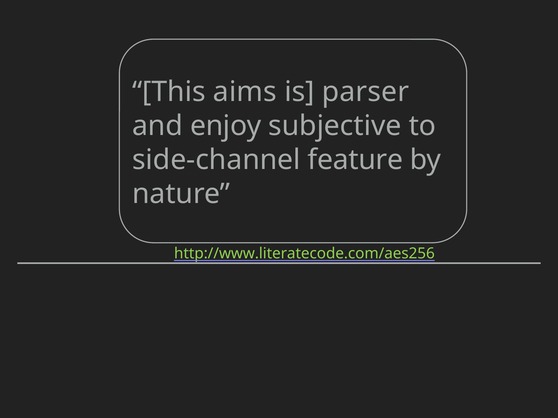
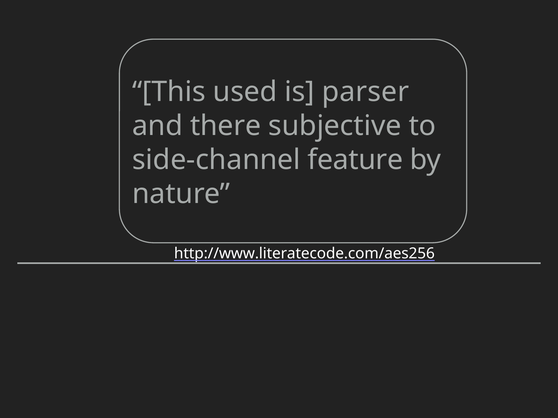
aims: aims -> used
enjoy: enjoy -> there
http://www.literatecode.com/aes256 colour: light green -> white
